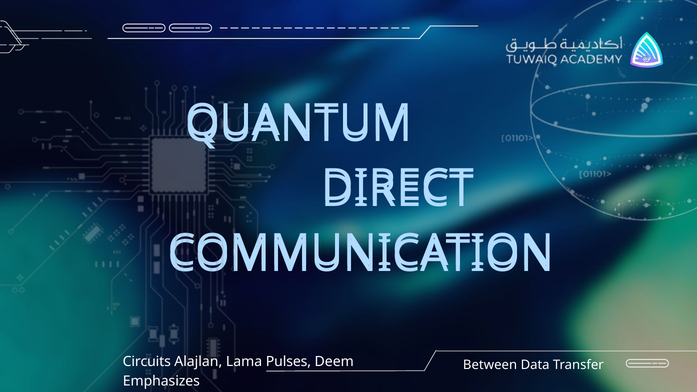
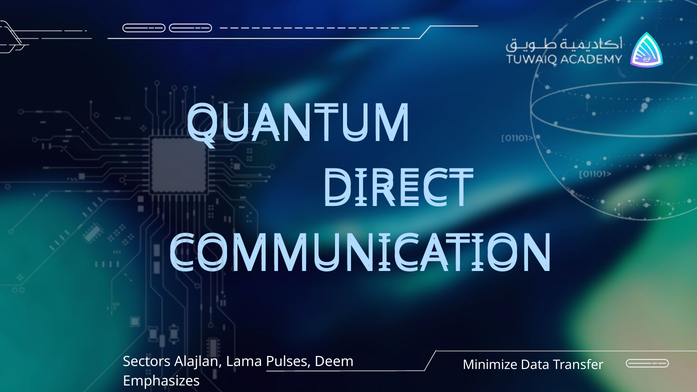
Circuits: Circuits -> Sectors
Between: Between -> Minimize
